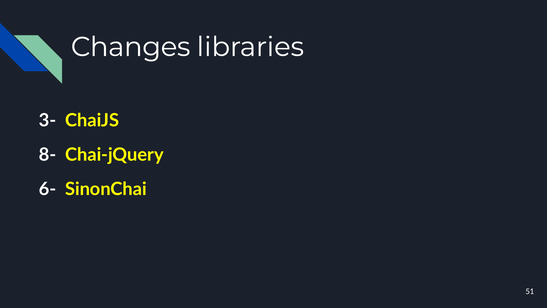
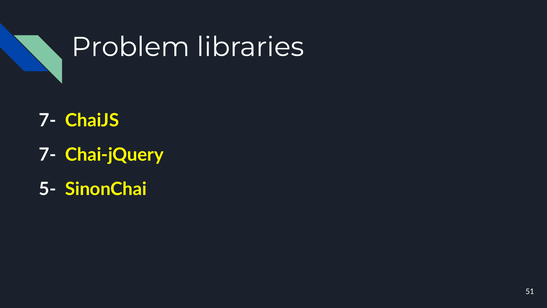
Changes: Changes -> Problem
3- at (48, 120): 3- -> 7-
8- at (48, 155): 8- -> 7-
6-: 6- -> 5-
